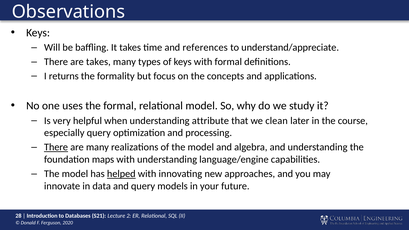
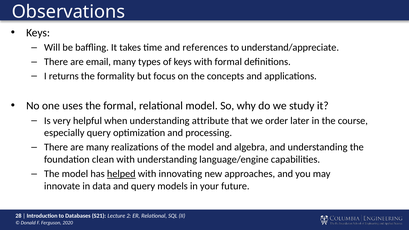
are takes: takes -> email
clean: clean -> order
There at (56, 147) underline: present -> none
maps: maps -> clean
